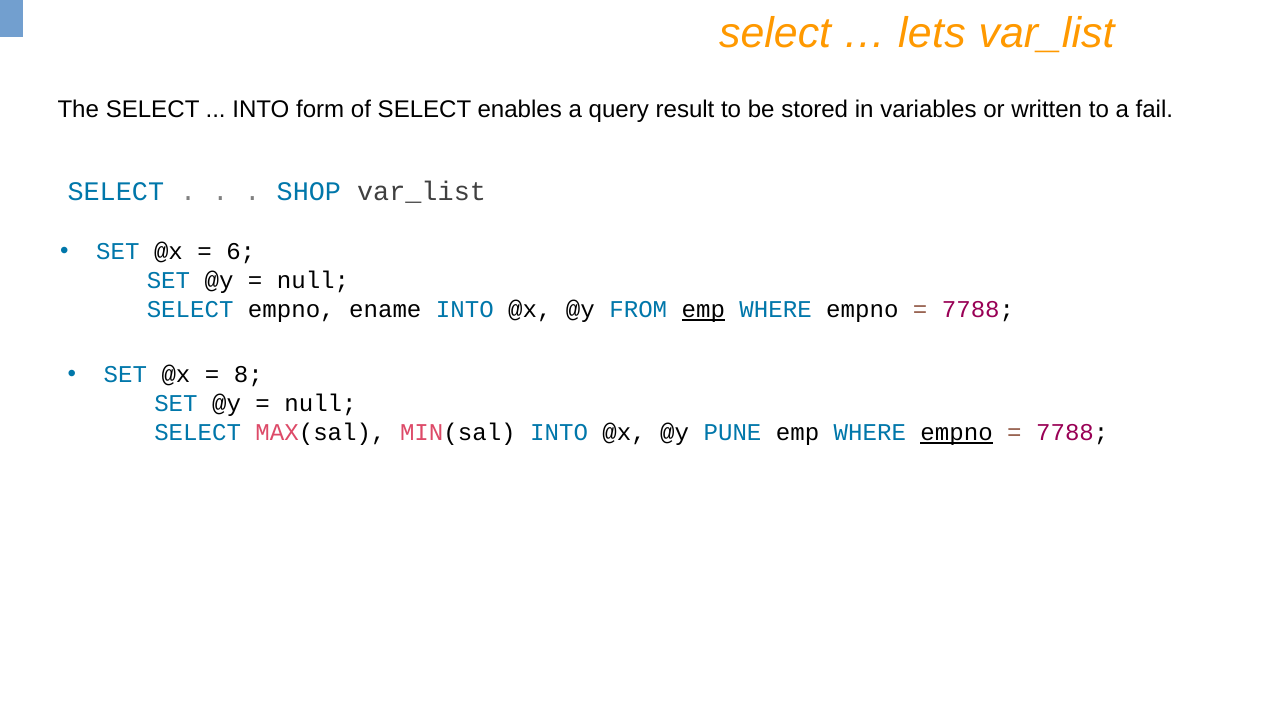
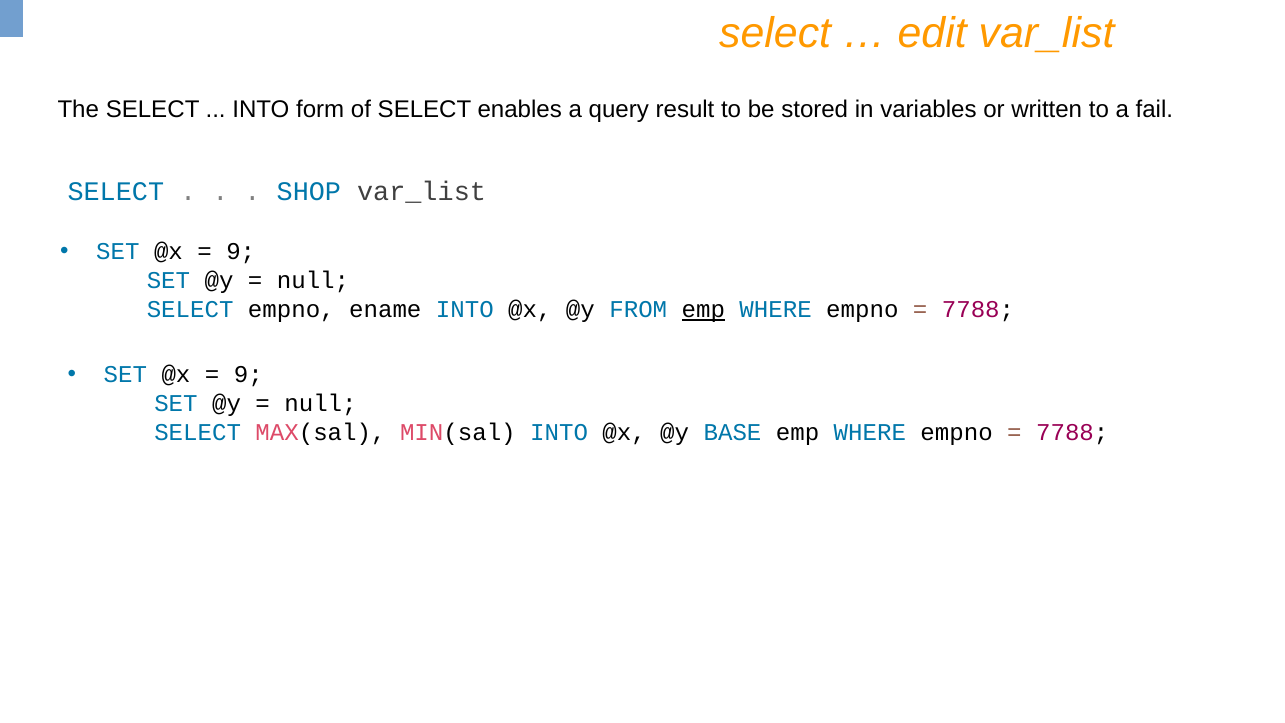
lets: lets -> edit
6 at (241, 252): 6 -> 9
8 at (248, 375): 8 -> 9
PUNE: PUNE -> BASE
empno at (957, 433) underline: present -> none
